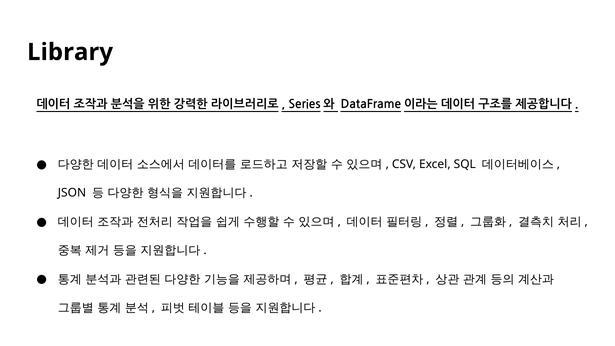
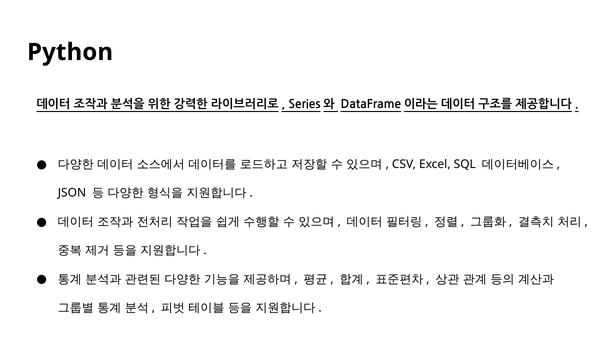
Library: Library -> Python
